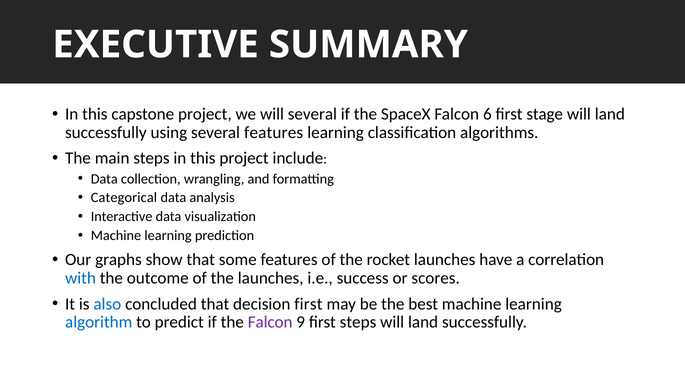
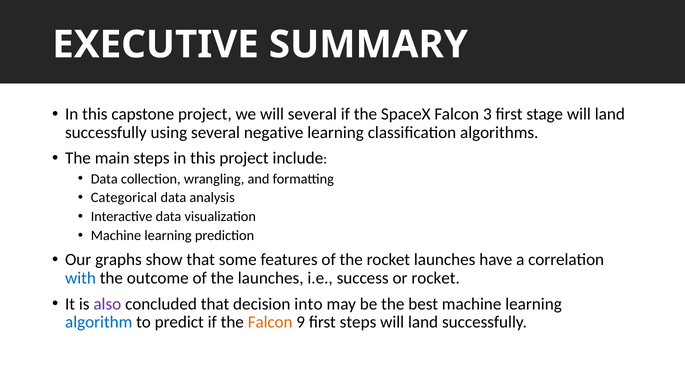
6: 6 -> 3
several features: features -> negative
or scores: scores -> rocket
also colour: blue -> purple
decision first: first -> into
Falcon at (270, 323) colour: purple -> orange
